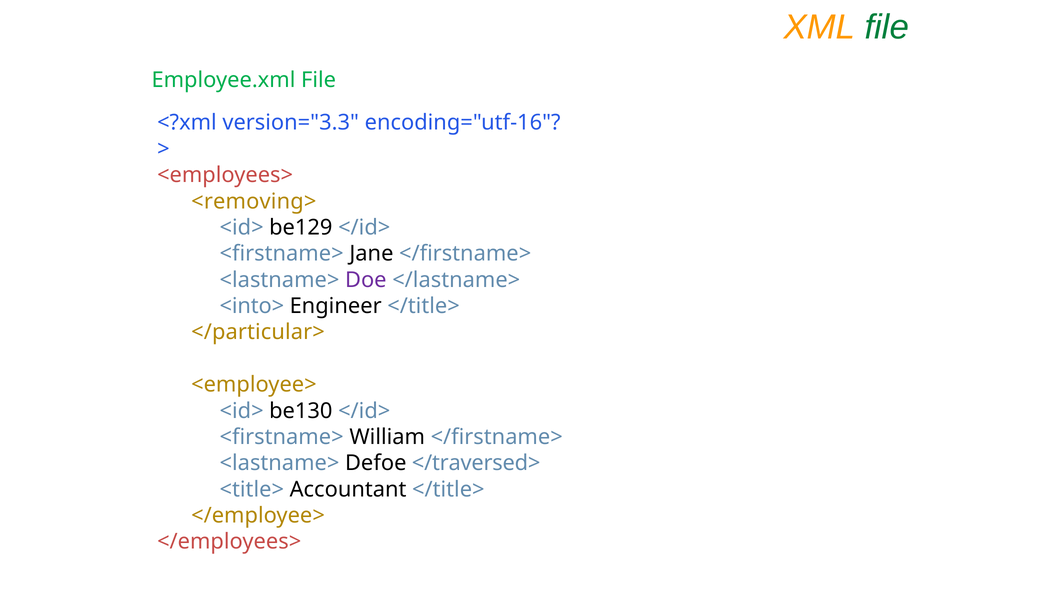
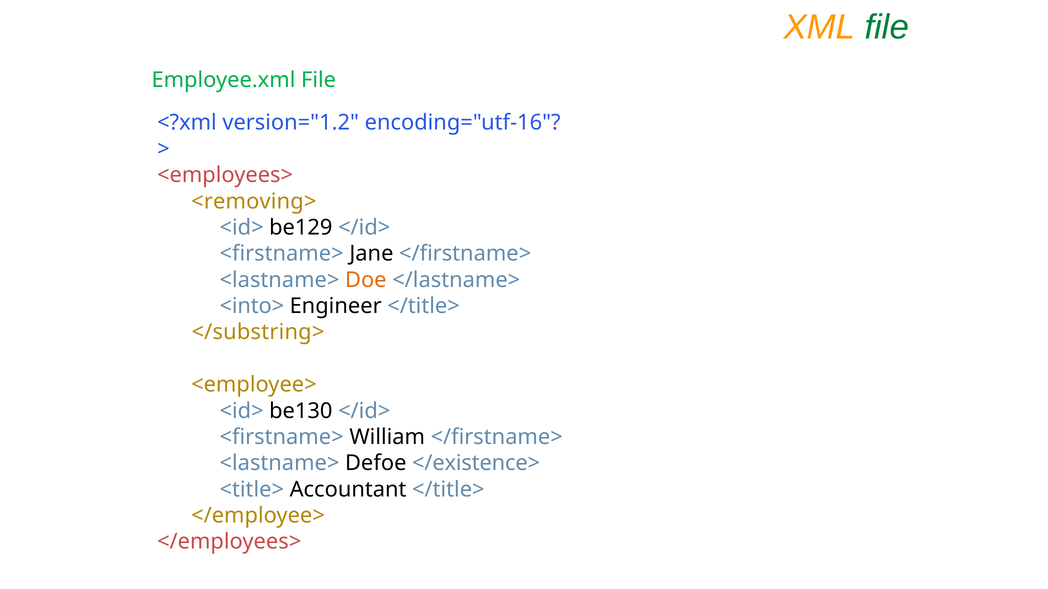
version="3.3: version="3.3 -> version="1.2
Doe colour: purple -> orange
</particular>: </particular> -> </substring>
</traversed>: </traversed> -> </existence>
